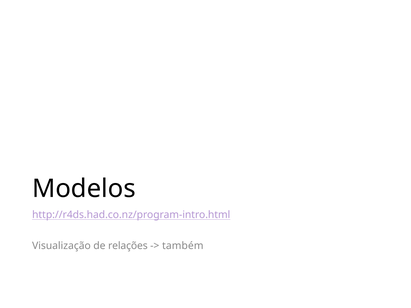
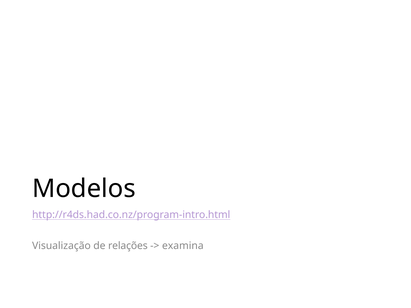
também: também -> examina
